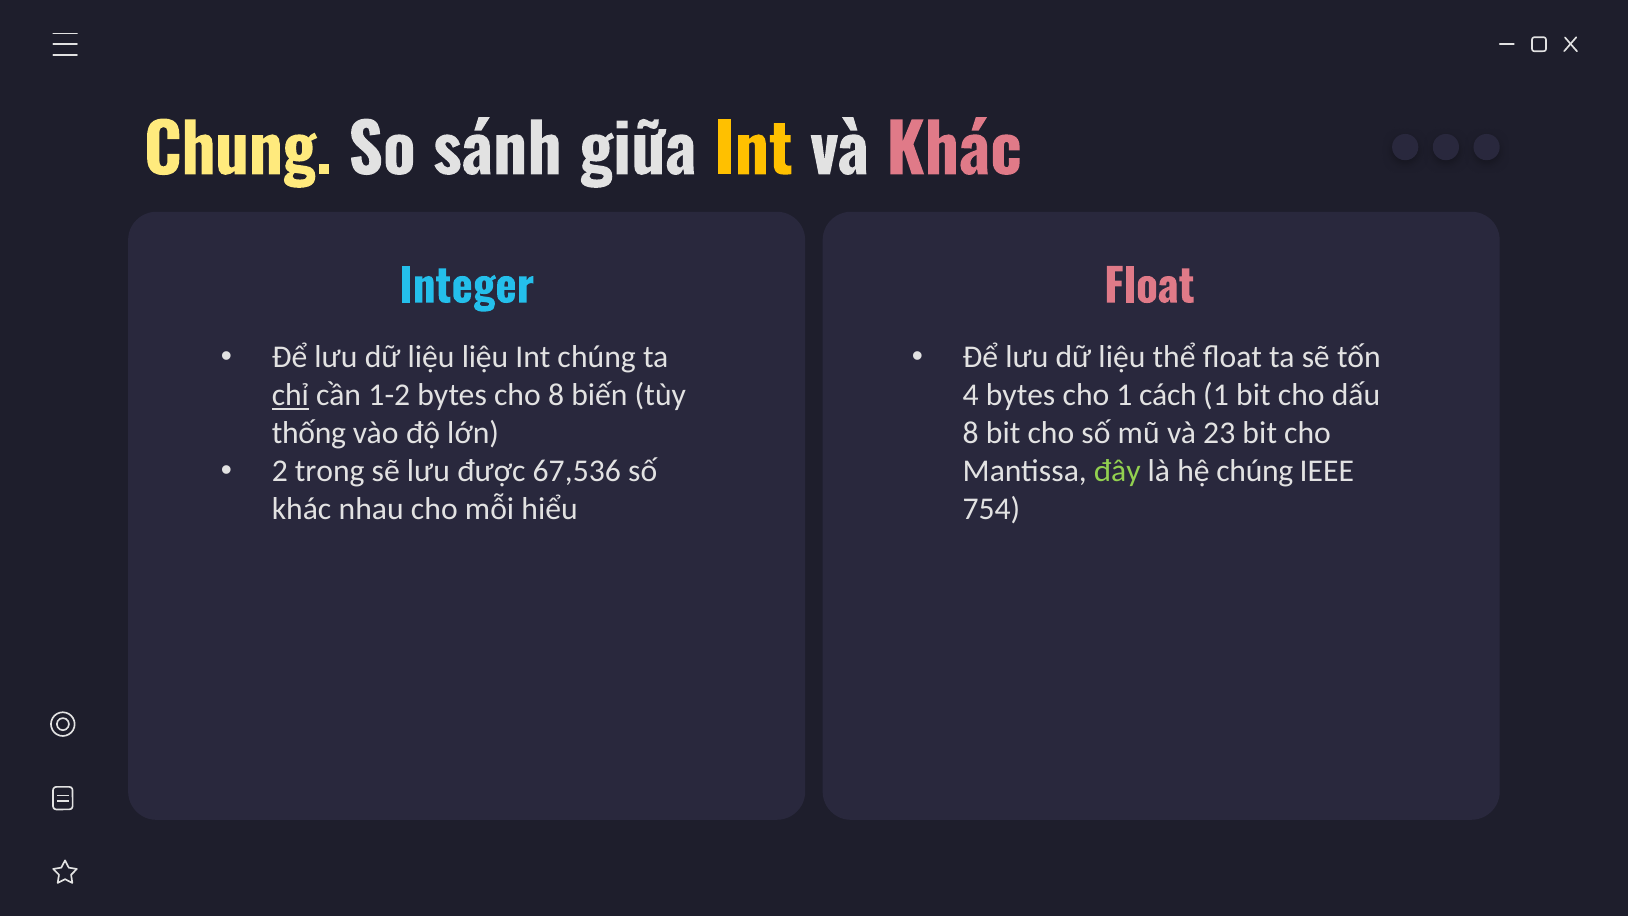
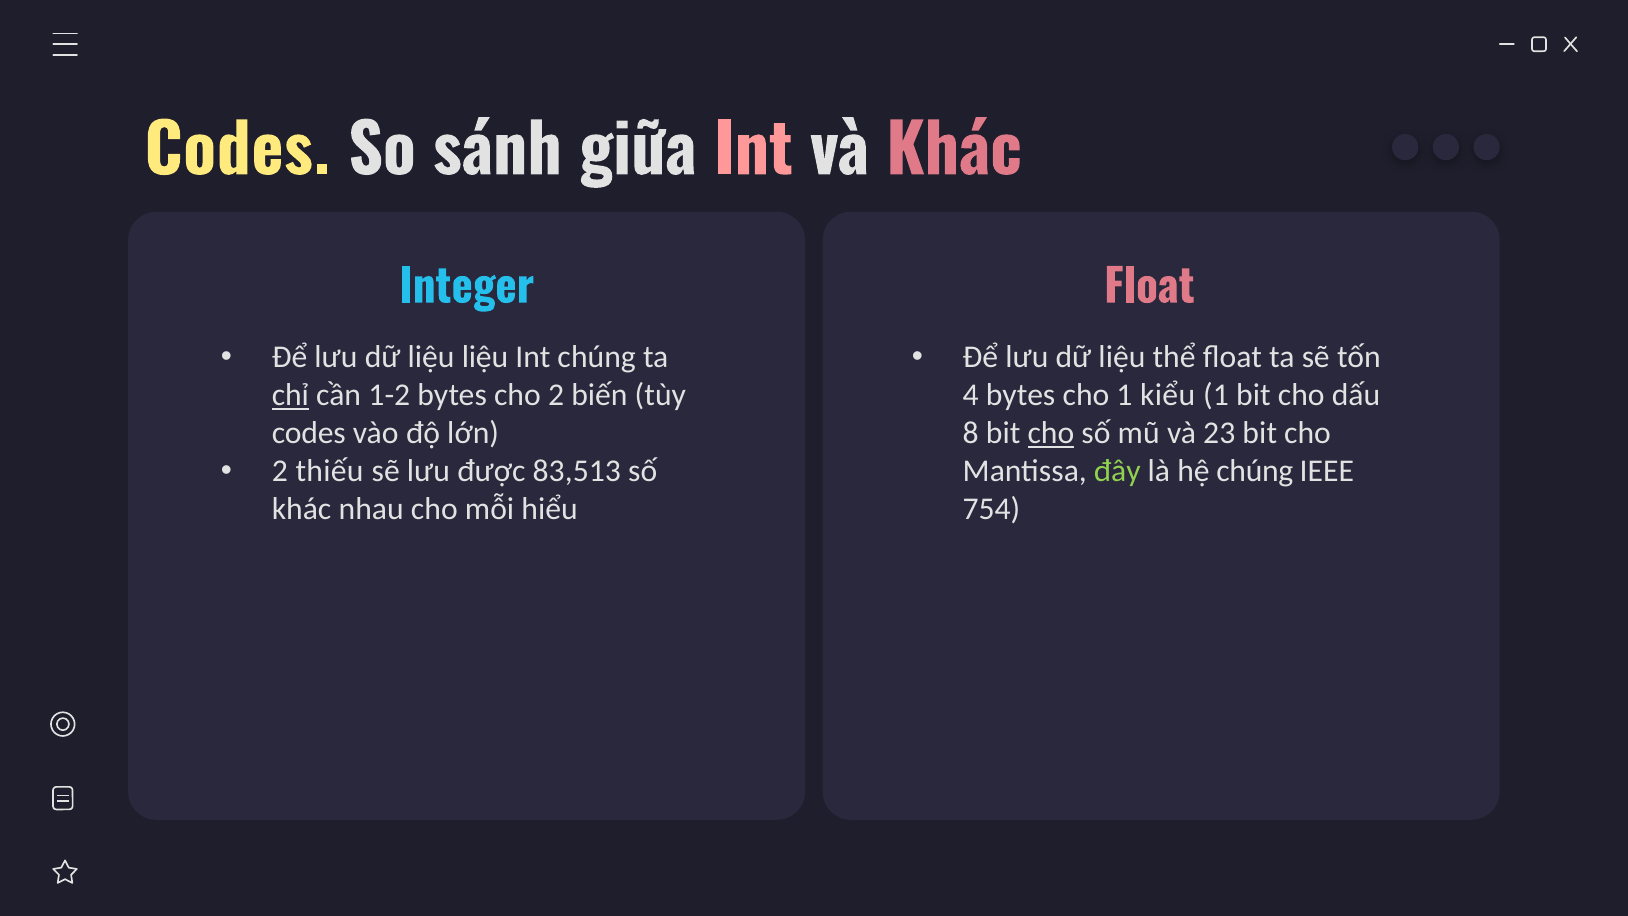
Chung at (238, 152): Chung -> Codes
Int at (754, 152) colour: yellow -> pink
cho 8: 8 -> 2
cách: cách -> kiểu
thống at (309, 433): thống -> codes
cho at (1051, 433) underline: none -> present
trong: trong -> thiếu
67,536: 67,536 -> 83,513
